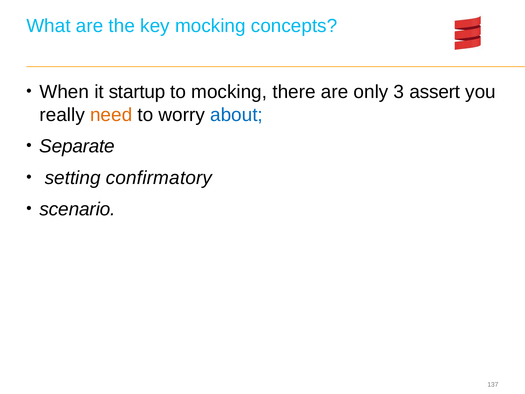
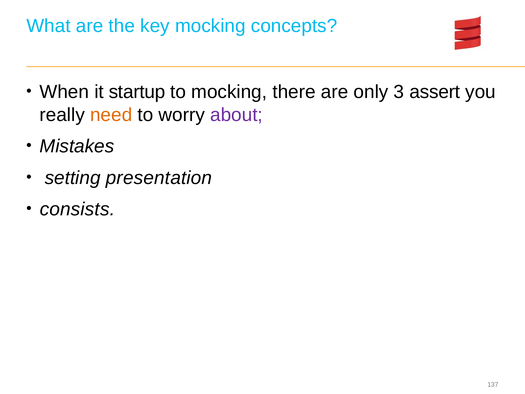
about colour: blue -> purple
Separate: Separate -> Mistakes
confirmatory: confirmatory -> presentation
scenario: scenario -> consists
